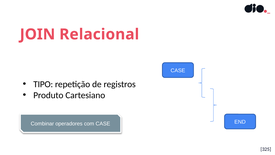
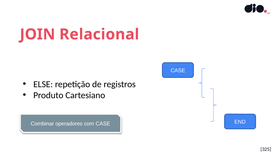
TIPO: TIPO -> ELSE
